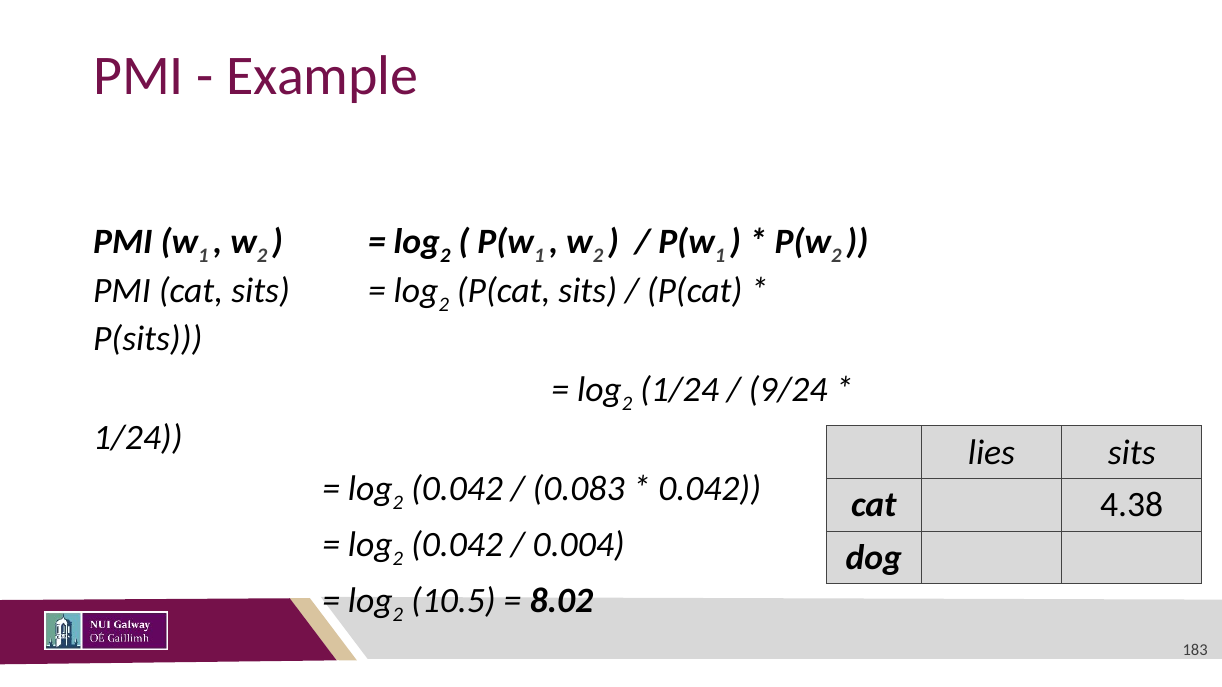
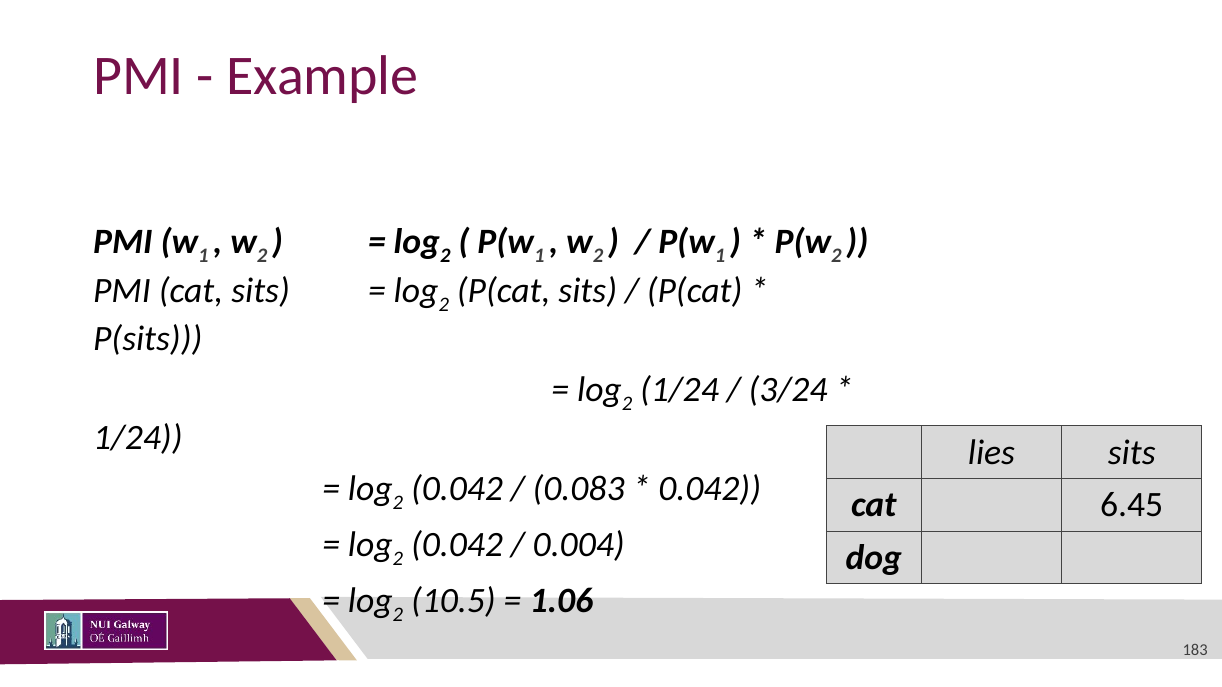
9/24: 9/24 -> 3/24
4.38: 4.38 -> 6.45
8.02: 8.02 -> 1.06
